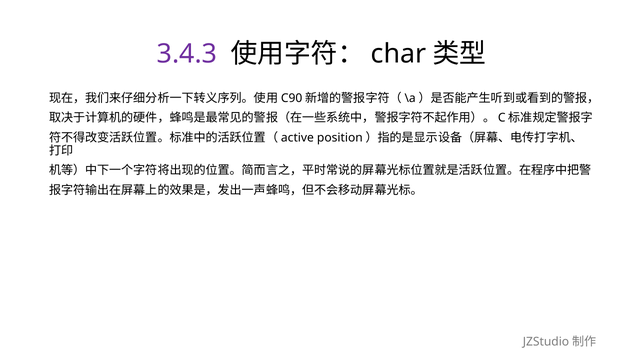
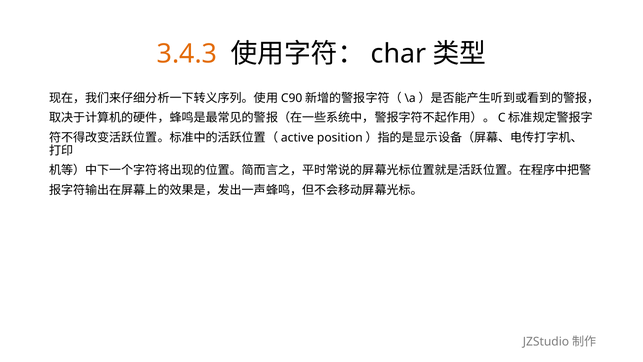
3.4.3 colour: purple -> orange
